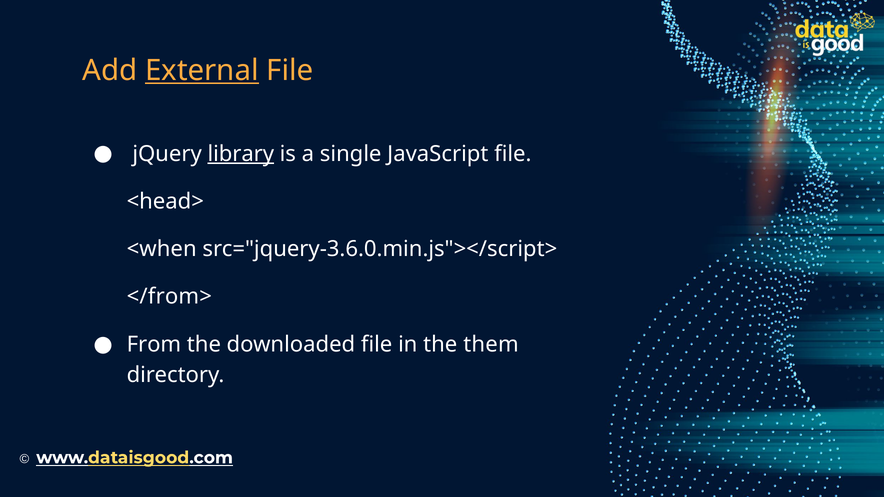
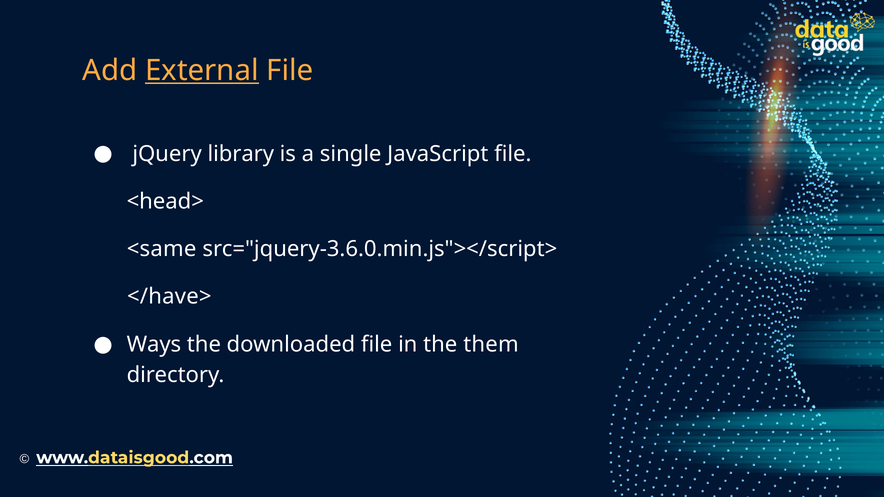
library underline: present -> none
<when: <when -> <same
</from>: </from> -> </have>
From: From -> Ways
